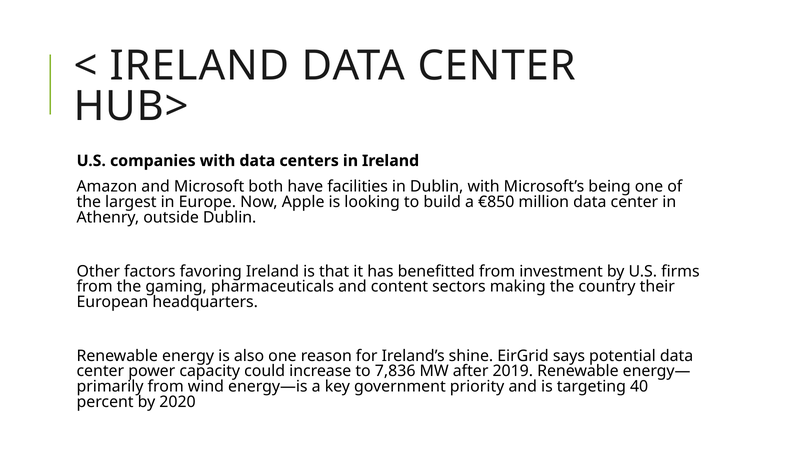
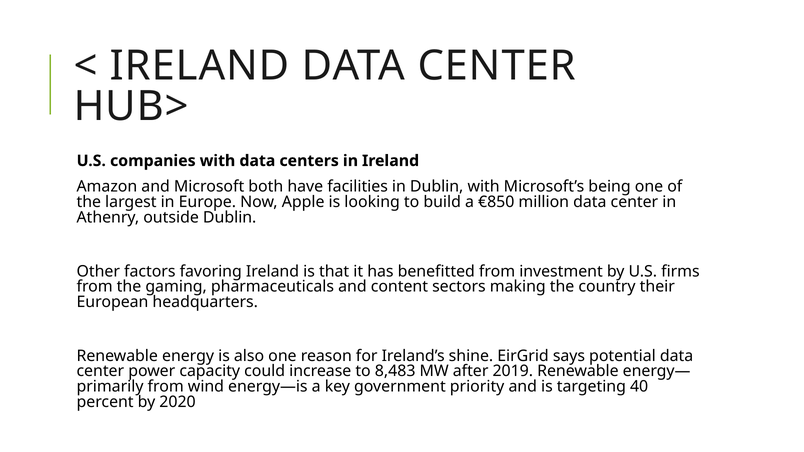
7,836: 7,836 -> 8,483
